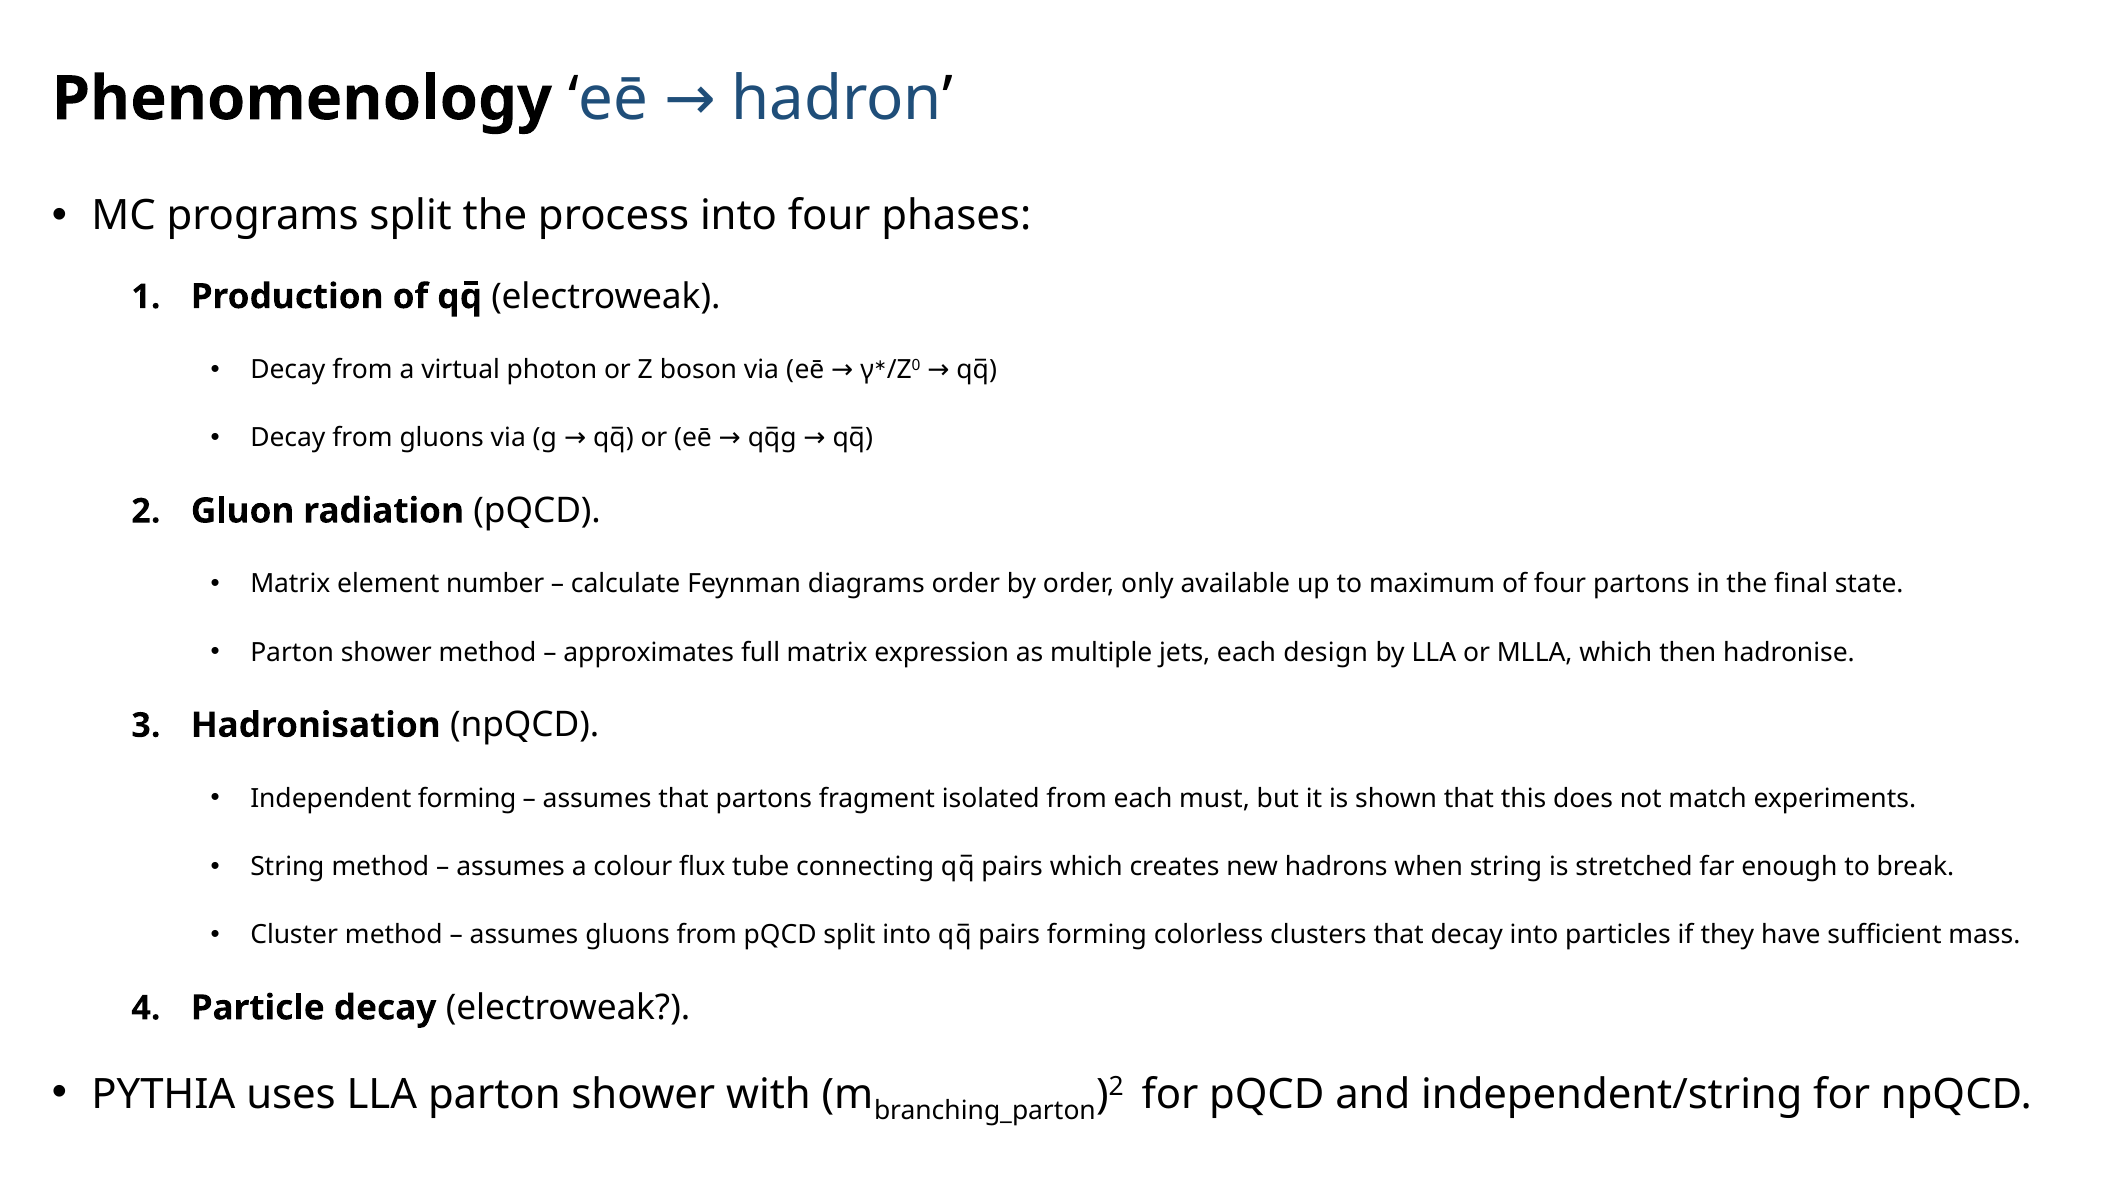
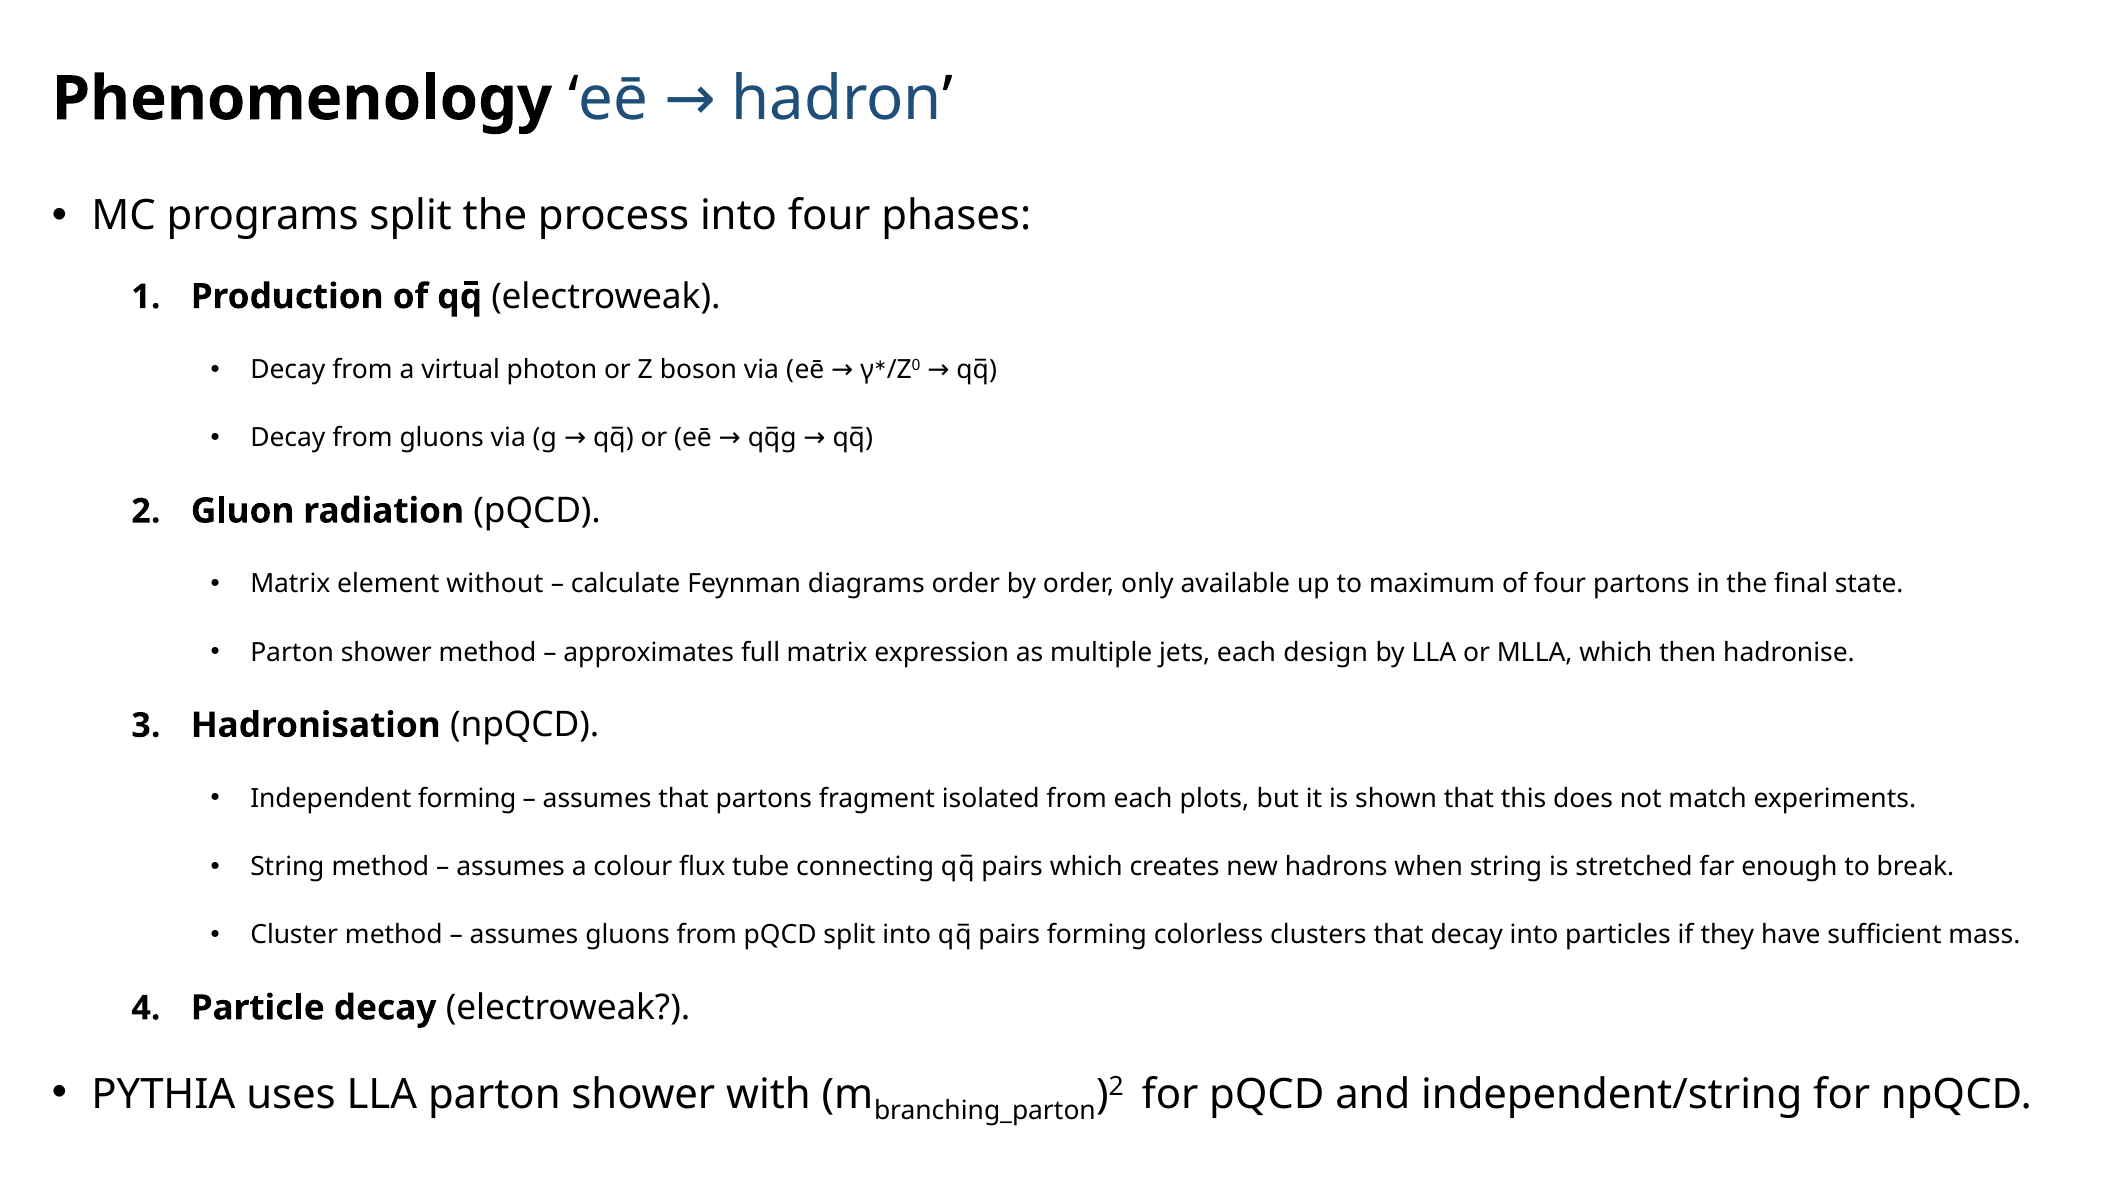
number: number -> without
must: must -> plots
